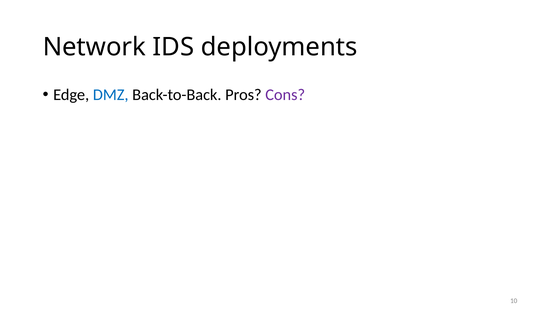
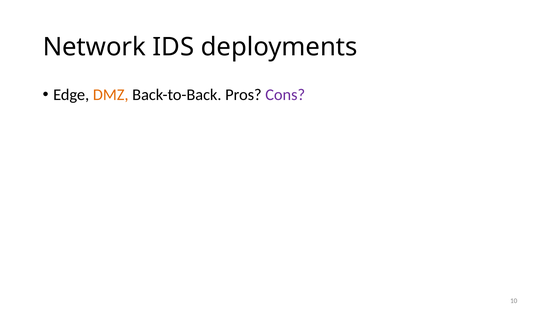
DMZ colour: blue -> orange
